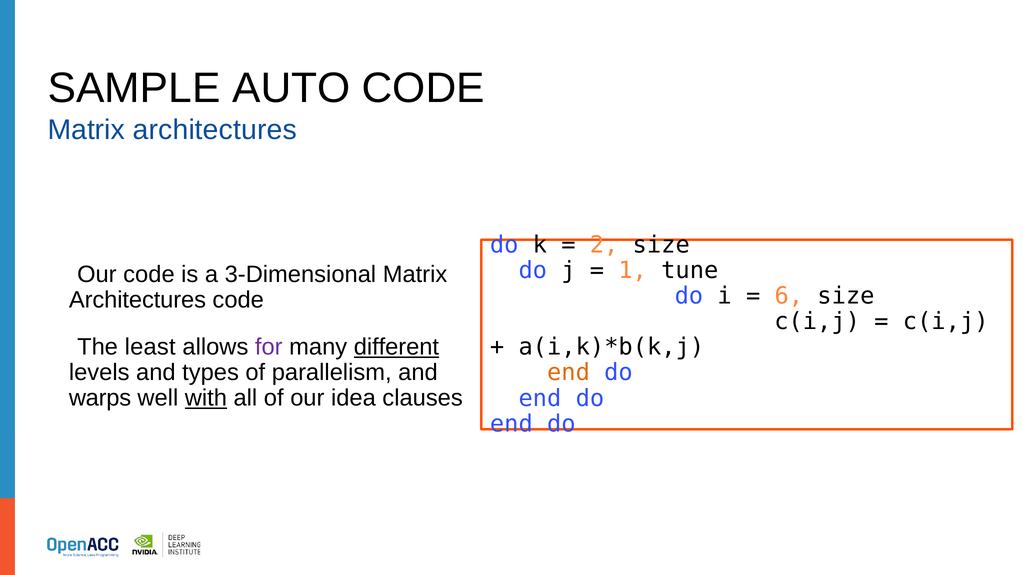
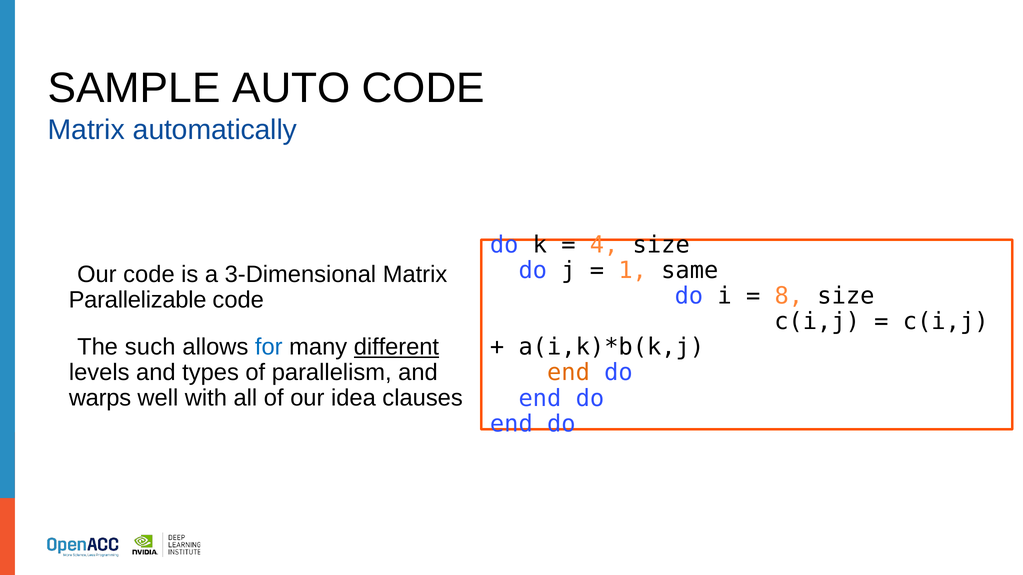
architectures at (215, 130): architectures -> automatically
2: 2 -> 4
tune: tune -> same
6: 6 -> 8
Architectures at (138, 300): Architectures -> Parallelizable
least: least -> such
for colour: purple -> blue
with underline: present -> none
